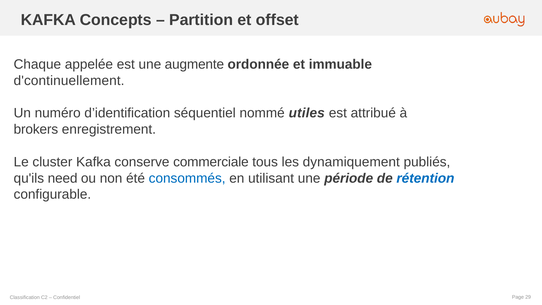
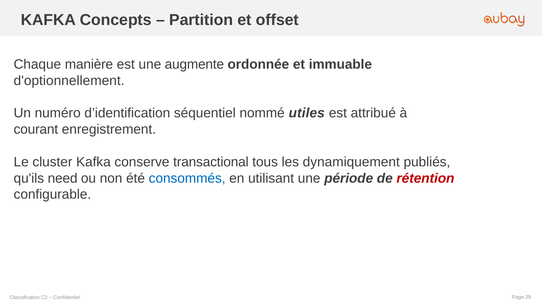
appelée: appelée -> manière
d'continuellement: d'continuellement -> d'optionnellement
brokers: brokers -> courant
commerciale: commerciale -> transactional
rétention colour: blue -> red
